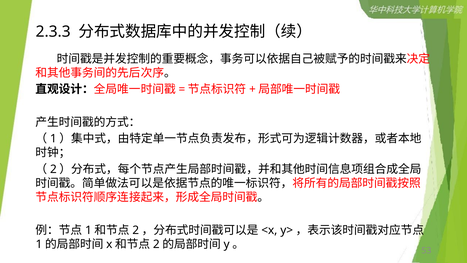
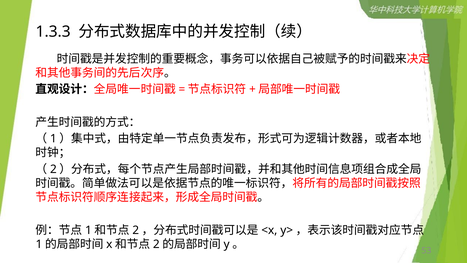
2.3.3: 2.3.3 -> 1.3.3
